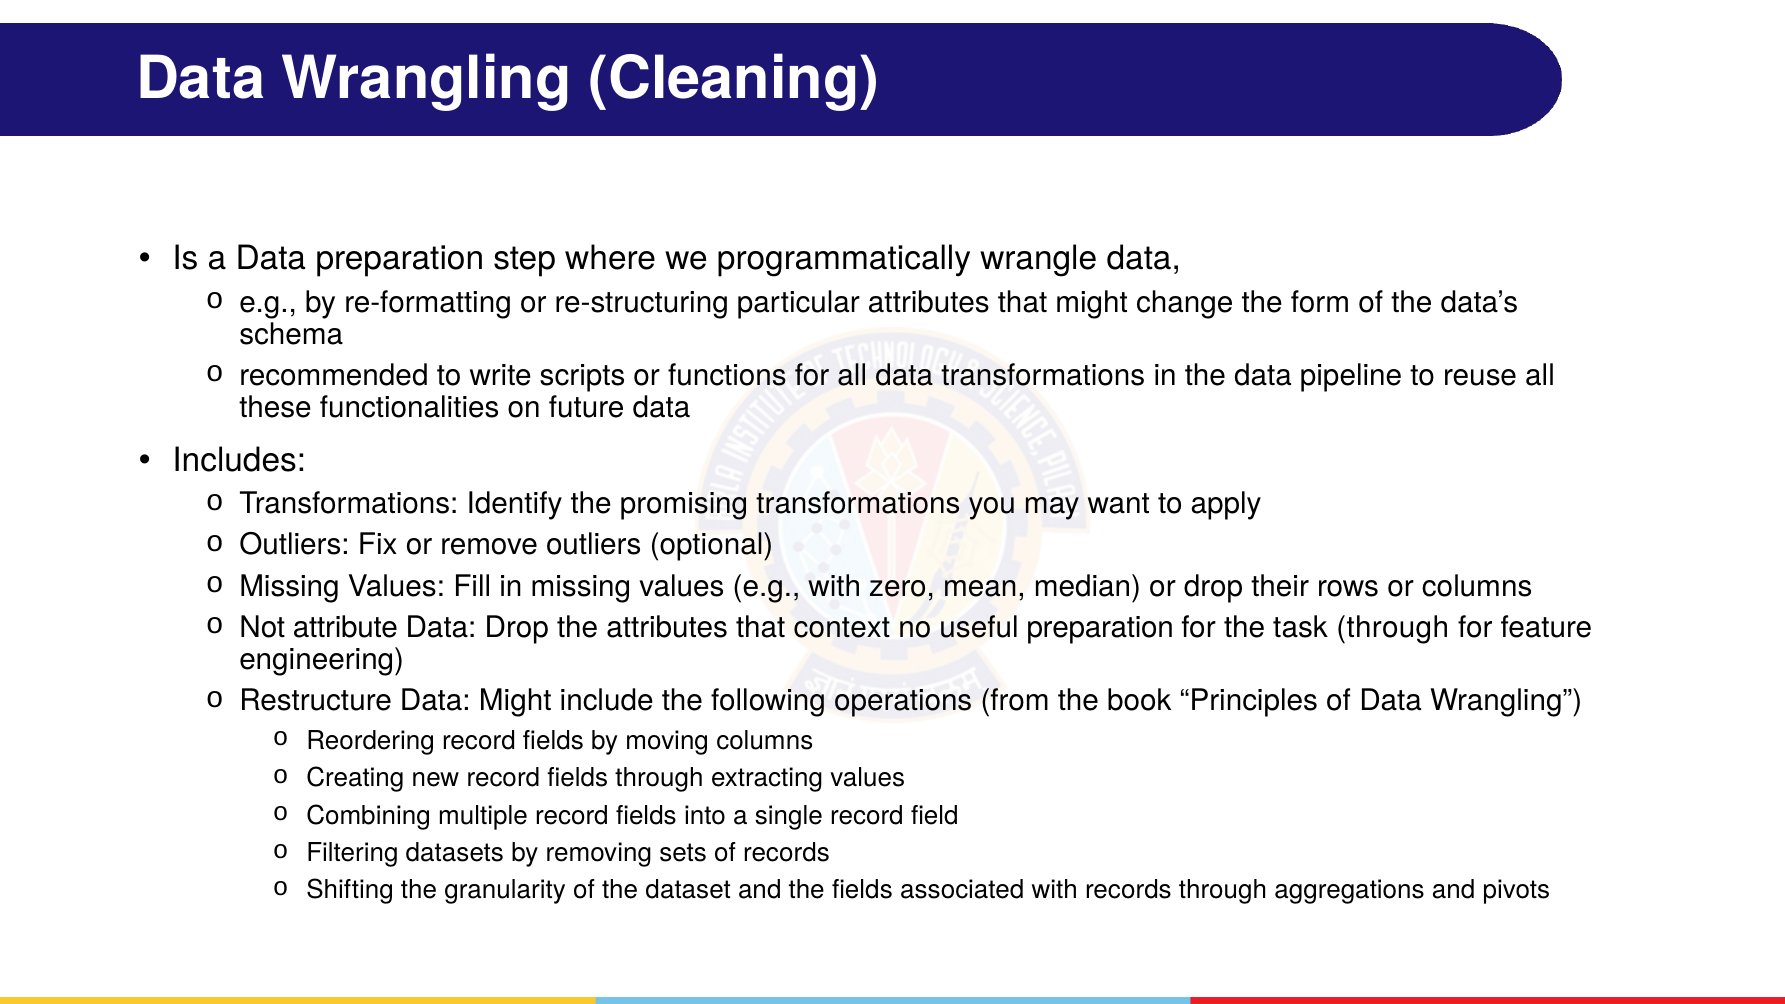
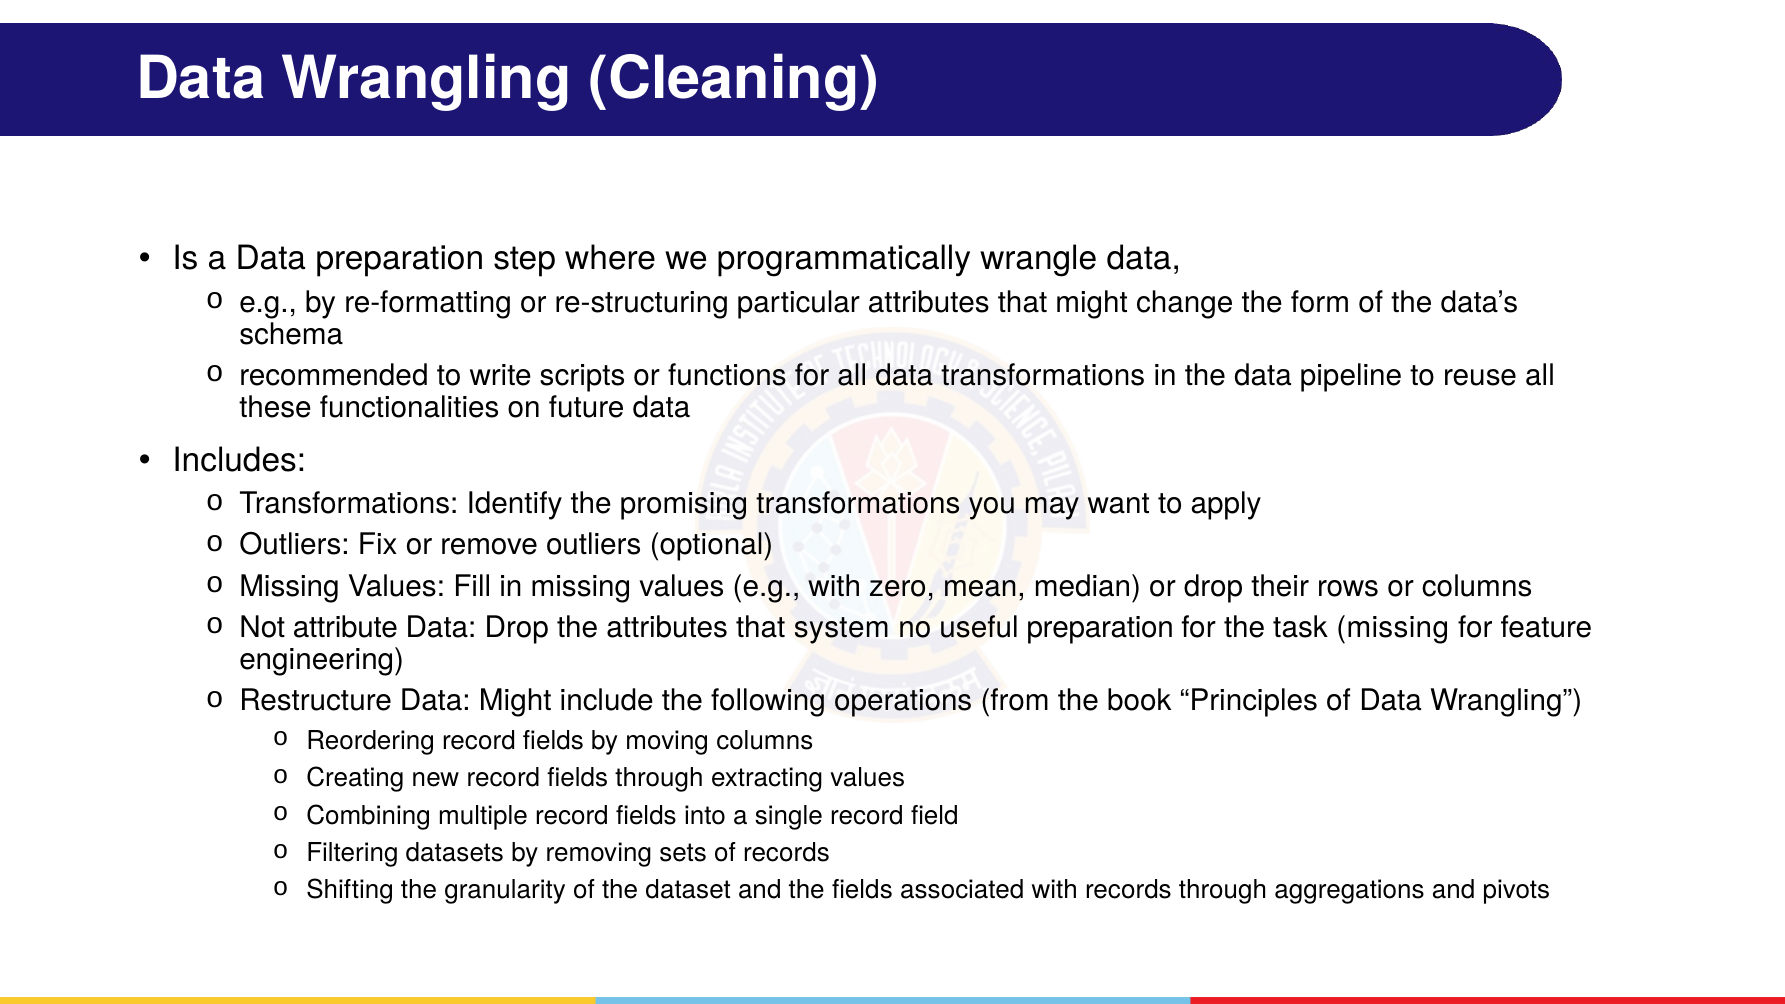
context: context -> system
task through: through -> missing
